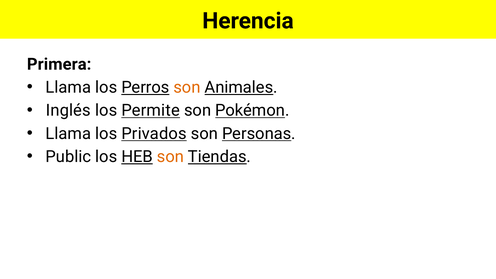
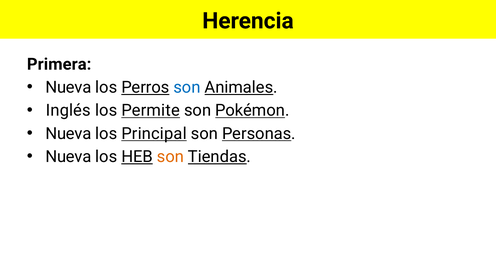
Llama at (68, 87): Llama -> Nueva
son at (187, 87) colour: orange -> blue
Llama at (68, 134): Llama -> Nueva
Privados: Privados -> Principal
Public at (68, 157): Public -> Nueva
